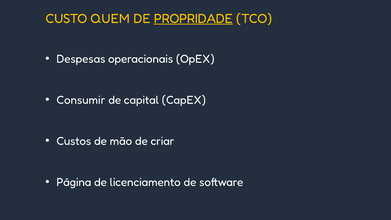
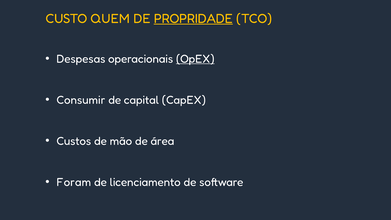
OpEX underline: none -> present
criar: criar -> área
Página: Página -> Foram
